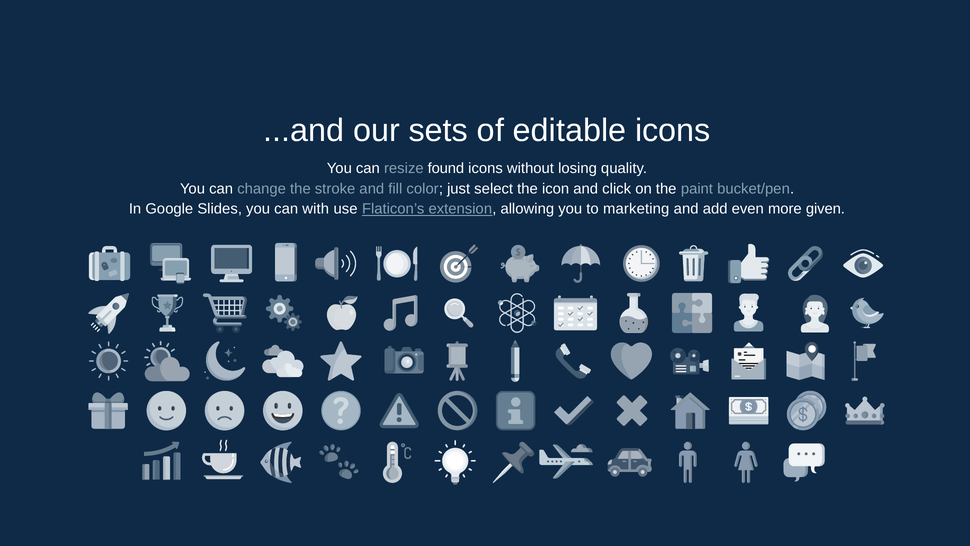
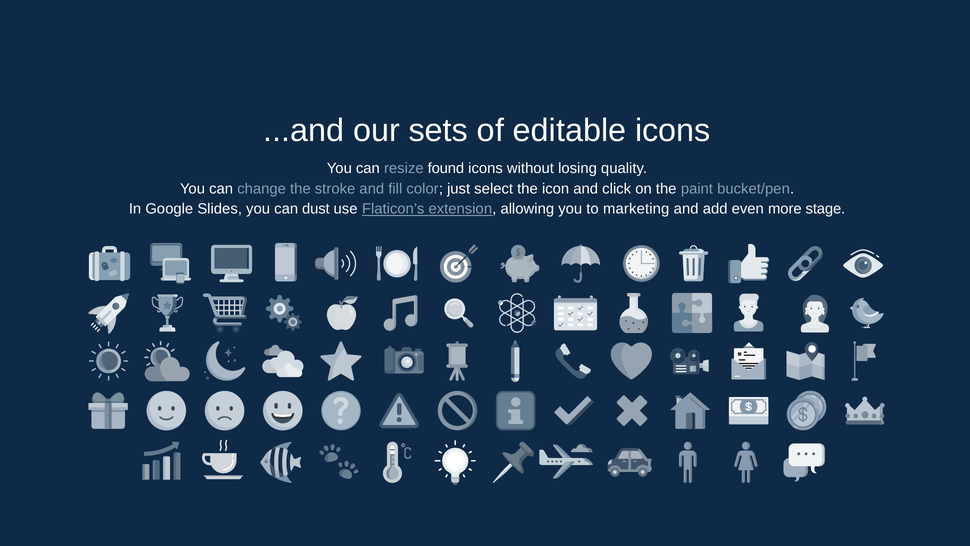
with: with -> dust
given: given -> stage
